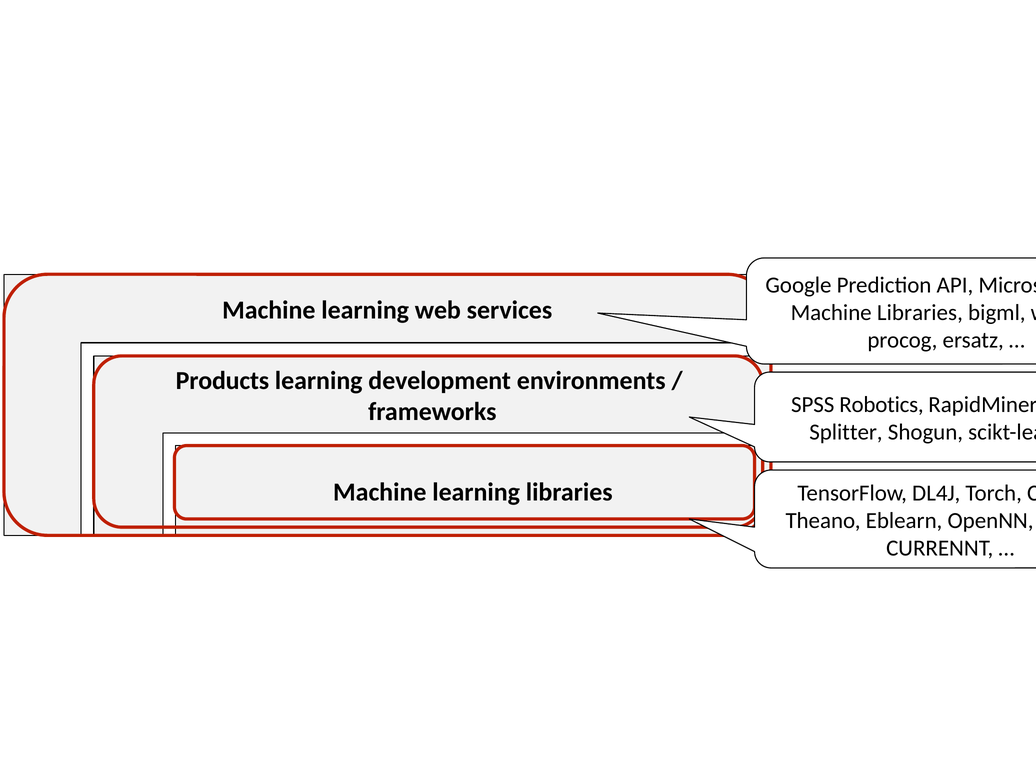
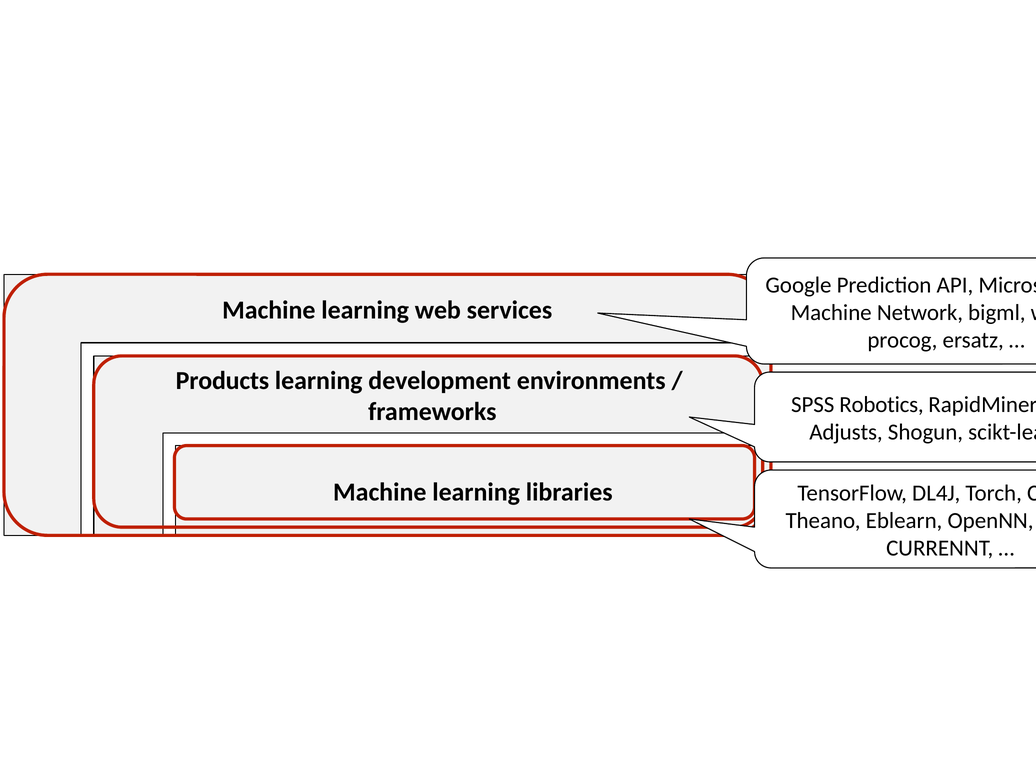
Machine Libraries: Libraries -> Network
Splitter: Splitter -> Adjusts
